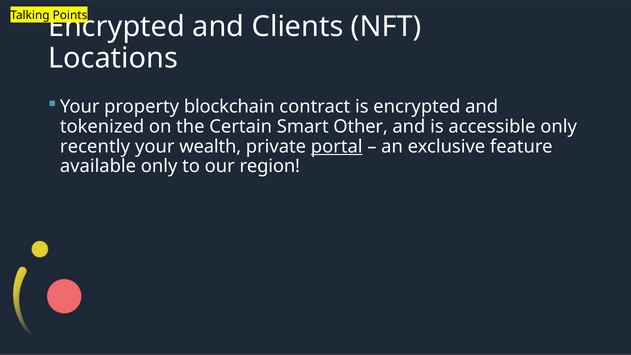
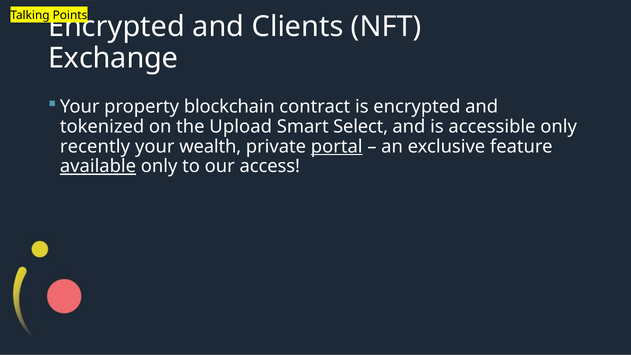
Locations: Locations -> Exchange
Certain: Certain -> Upload
Other: Other -> Select
available underline: none -> present
region: region -> access
